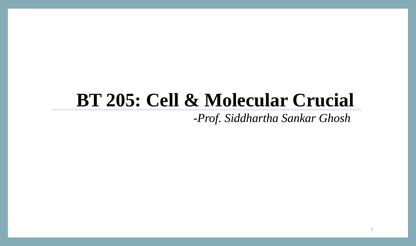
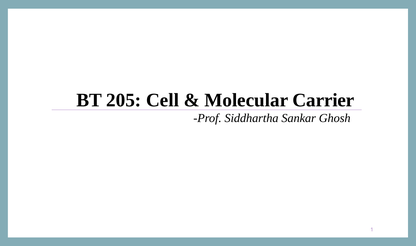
Crucial: Crucial -> Carrier
